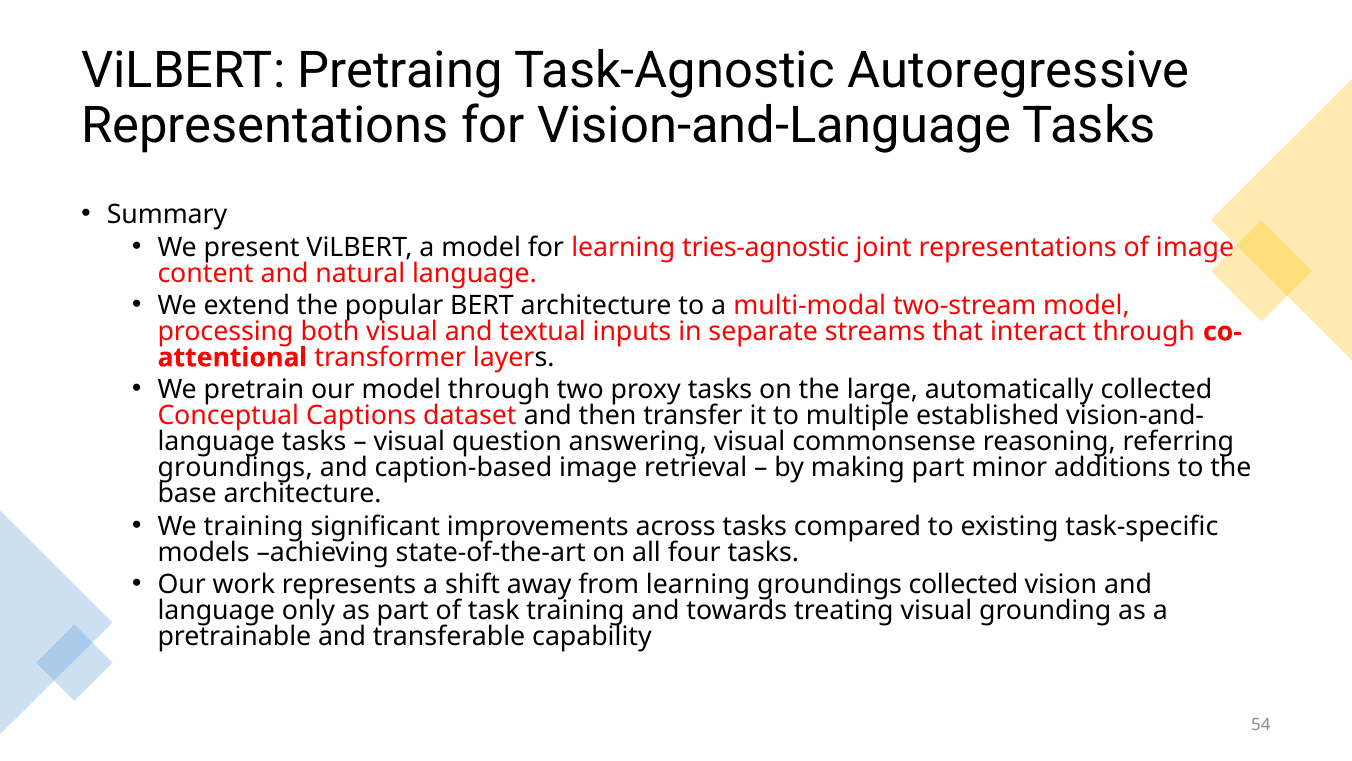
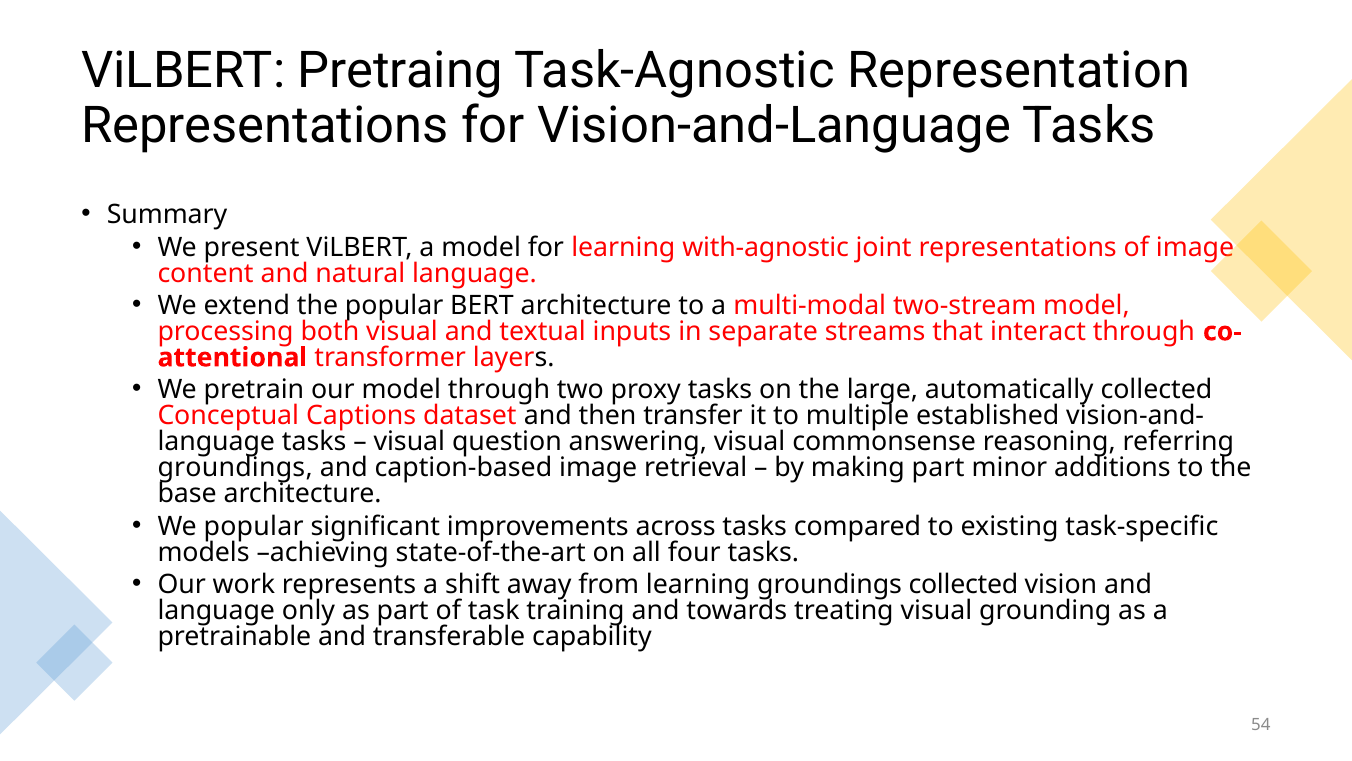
Autoregressive: Autoregressive -> Representation
tries-agnostic: tries-agnostic -> with-agnostic
We training: training -> popular
